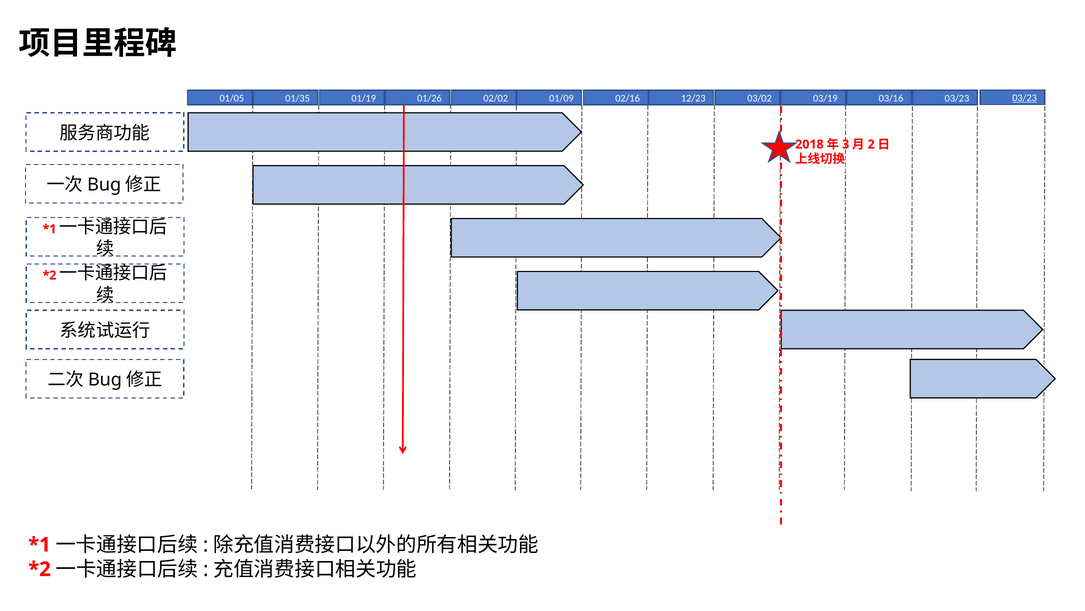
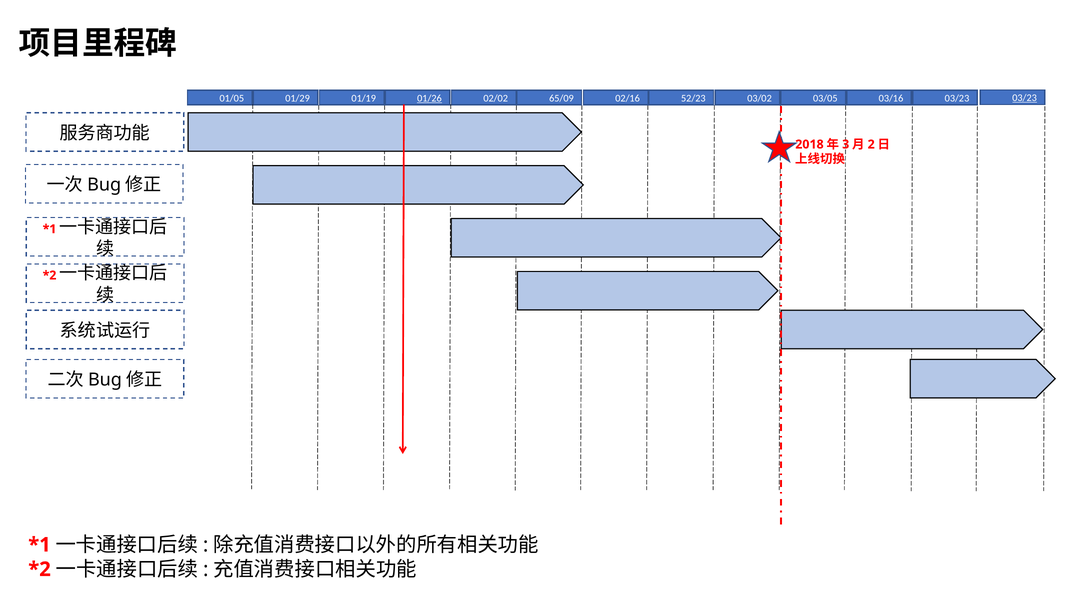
01/35: 01/35 -> 01/29
01/26 underline: none -> present
01/09: 01/09 -> 65/09
12/23: 12/23 -> 52/23
03/19: 03/19 -> 03/05
